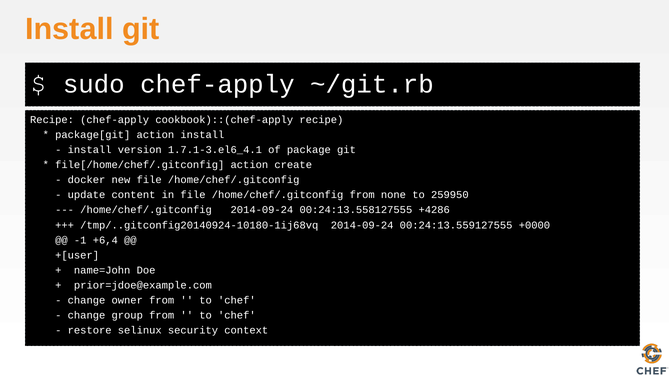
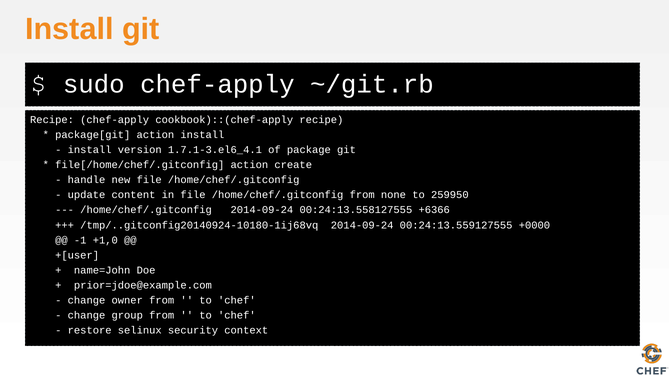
docker: docker -> handle
+4286: +4286 -> +6366
+6,4: +6,4 -> +1,0
